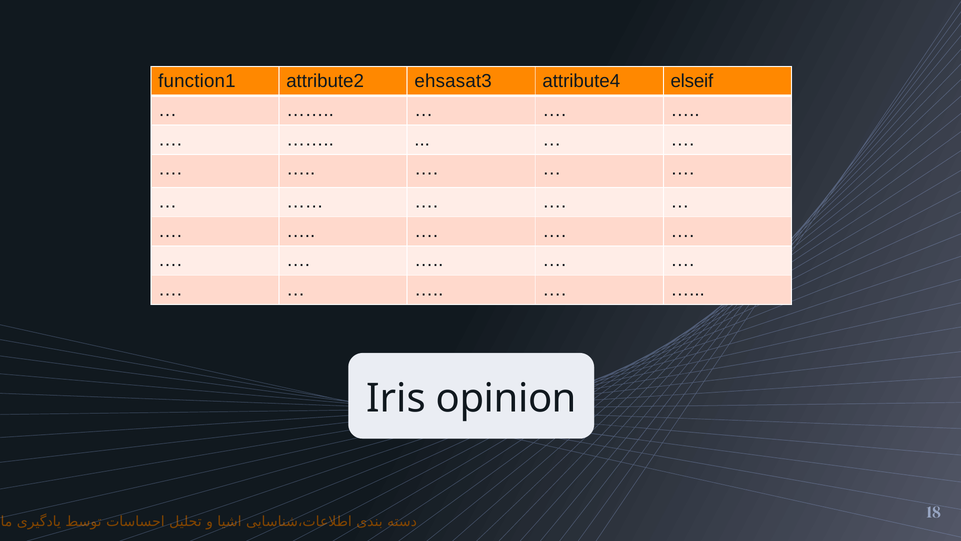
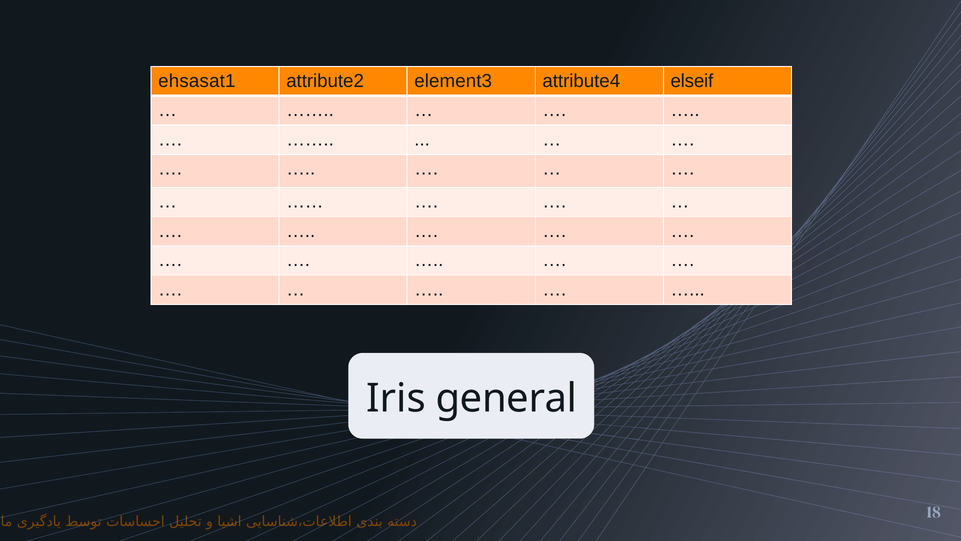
function1: function1 -> ehsasat1
ehsasat3: ehsasat3 -> element3
opinion: opinion -> general
